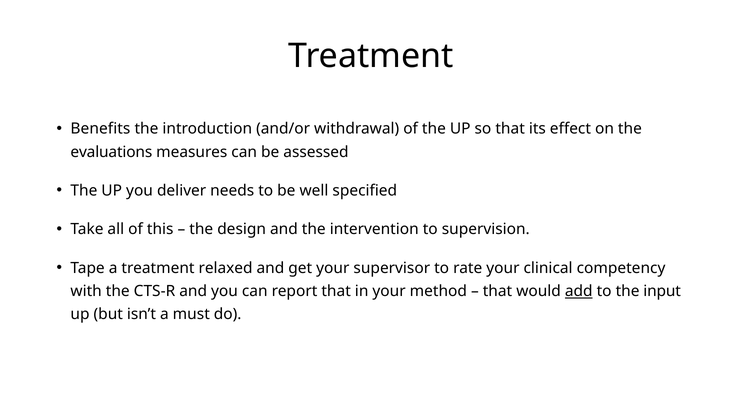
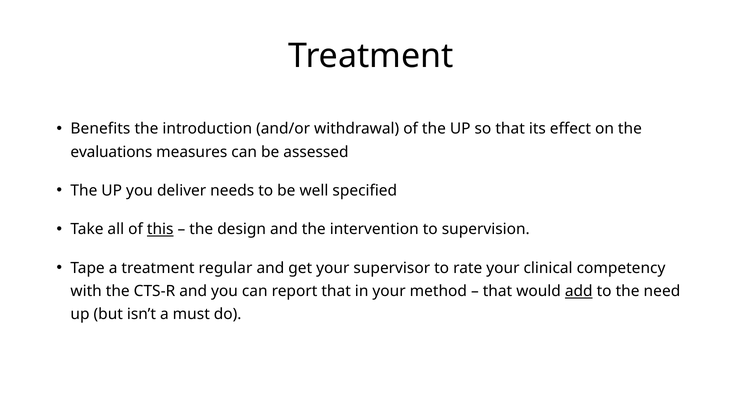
this underline: none -> present
relaxed: relaxed -> regular
input: input -> need
